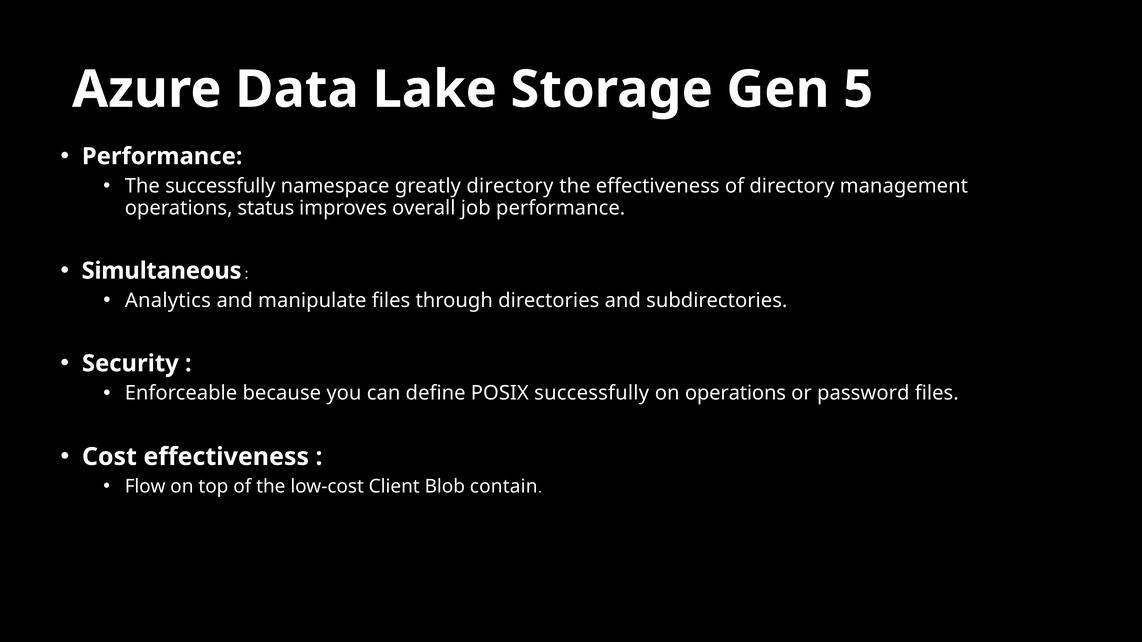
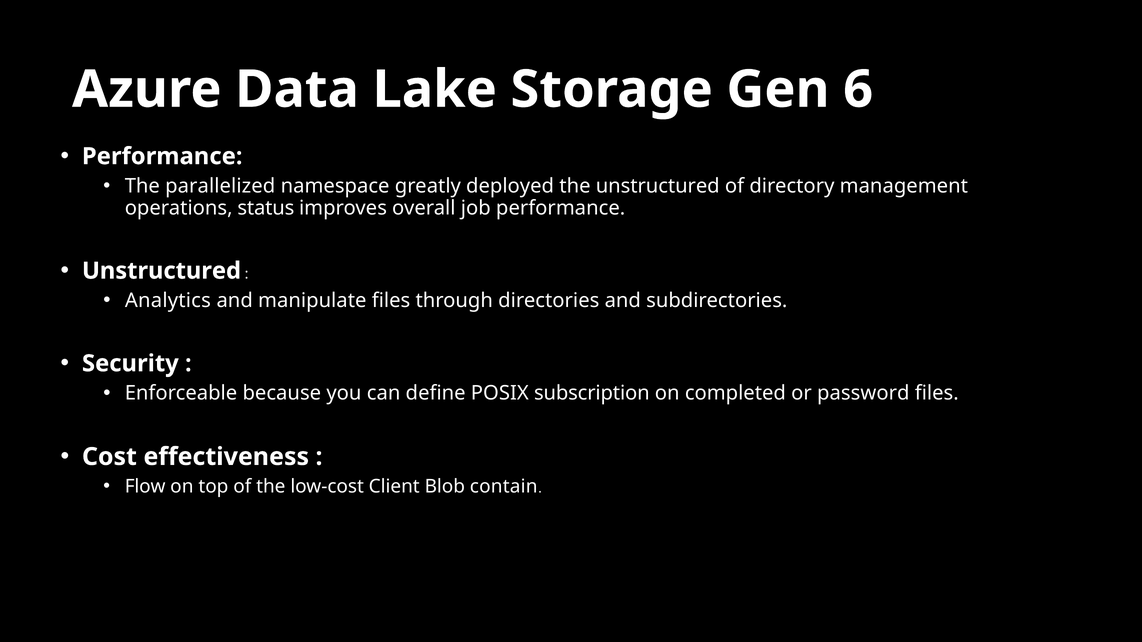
5: 5 -> 6
The successfully: successfully -> parallelized
greatly directory: directory -> deployed
the effectiveness: effectiveness -> unstructured
Simultaneous at (162, 271): Simultaneous -> Unstructured
POSIX successfully: successfully -> subscription
on operations: operations -> completed
